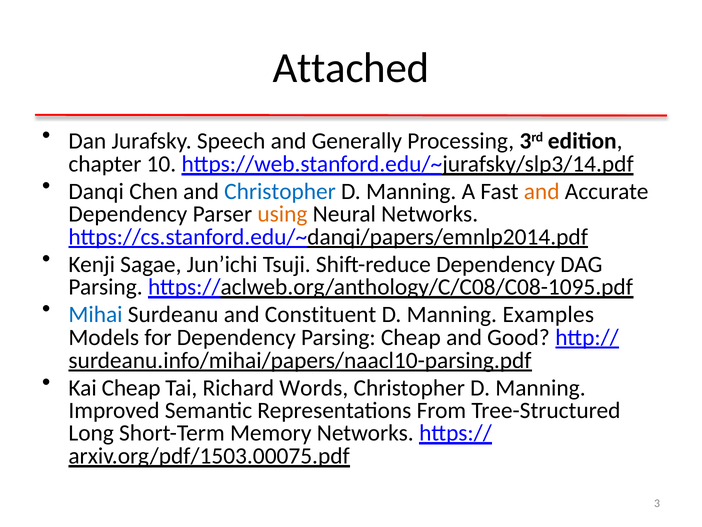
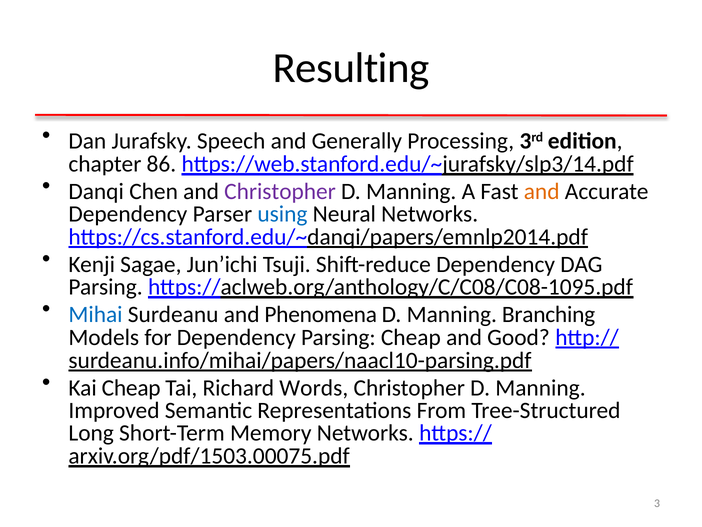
Attached: Attached -> Resulting
10: 10 -> 86
Christopher at (280, 191) colour: blue -> purple
using colour: orange -> blue
Constituent: Constituent -> Phenomena
Examples: Examples -> Branching
